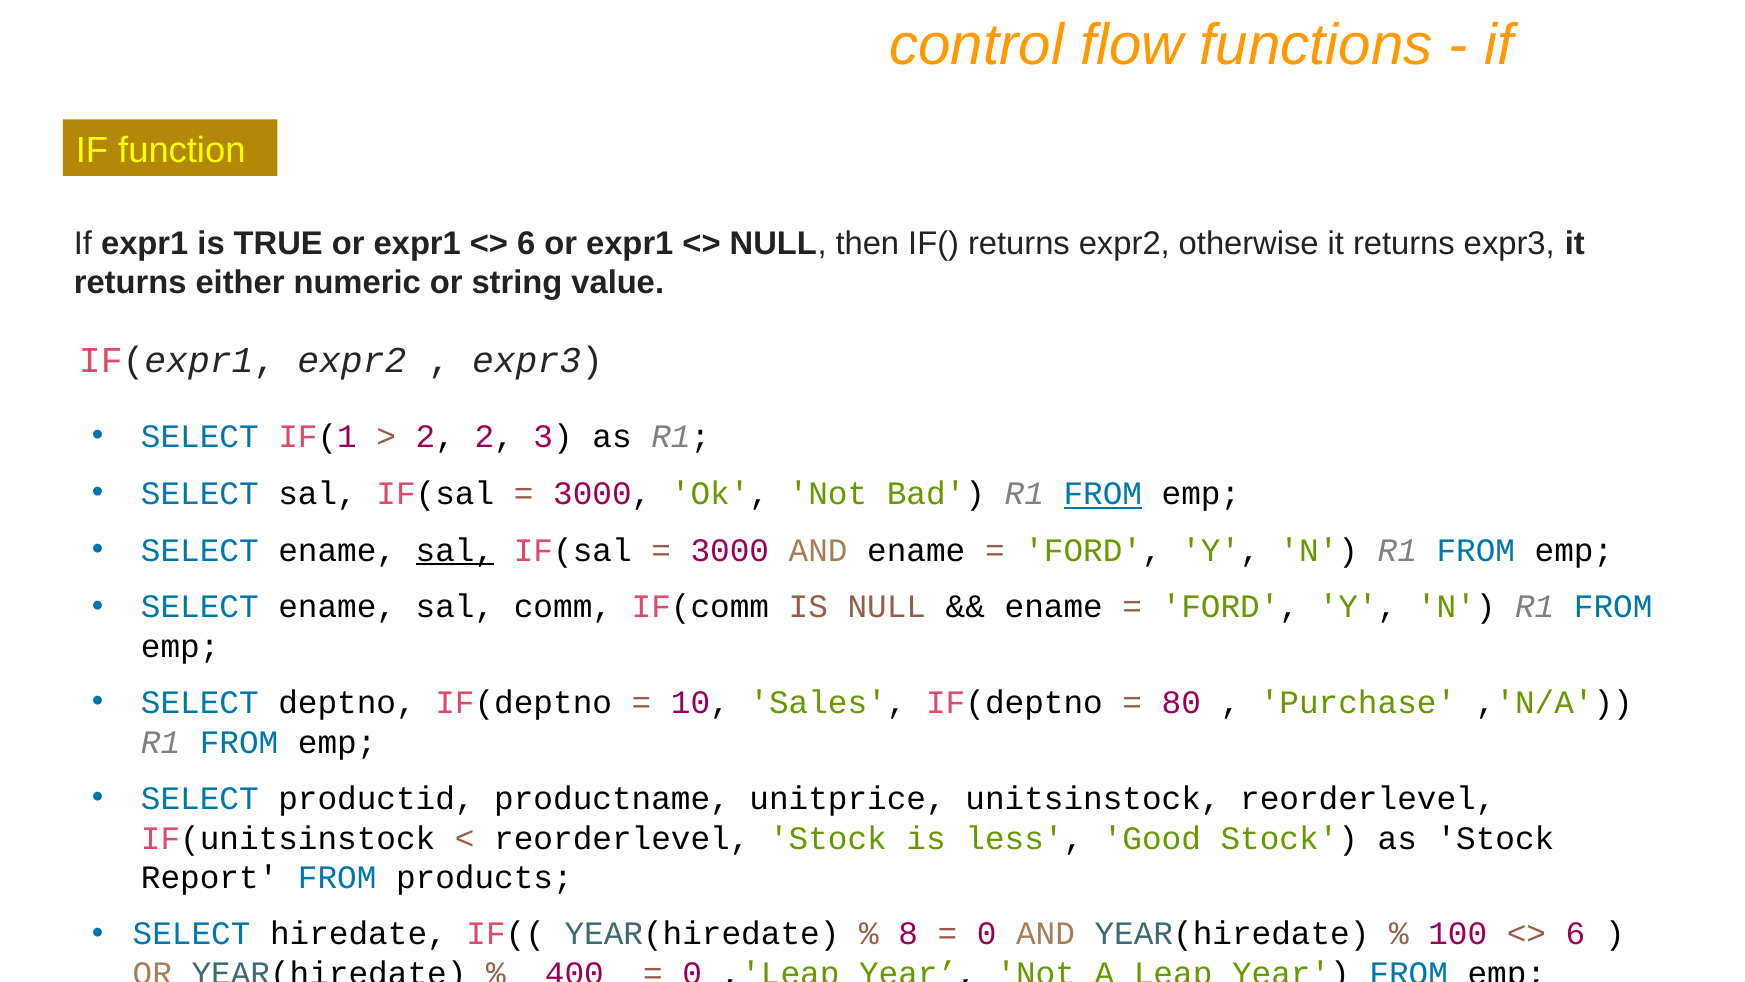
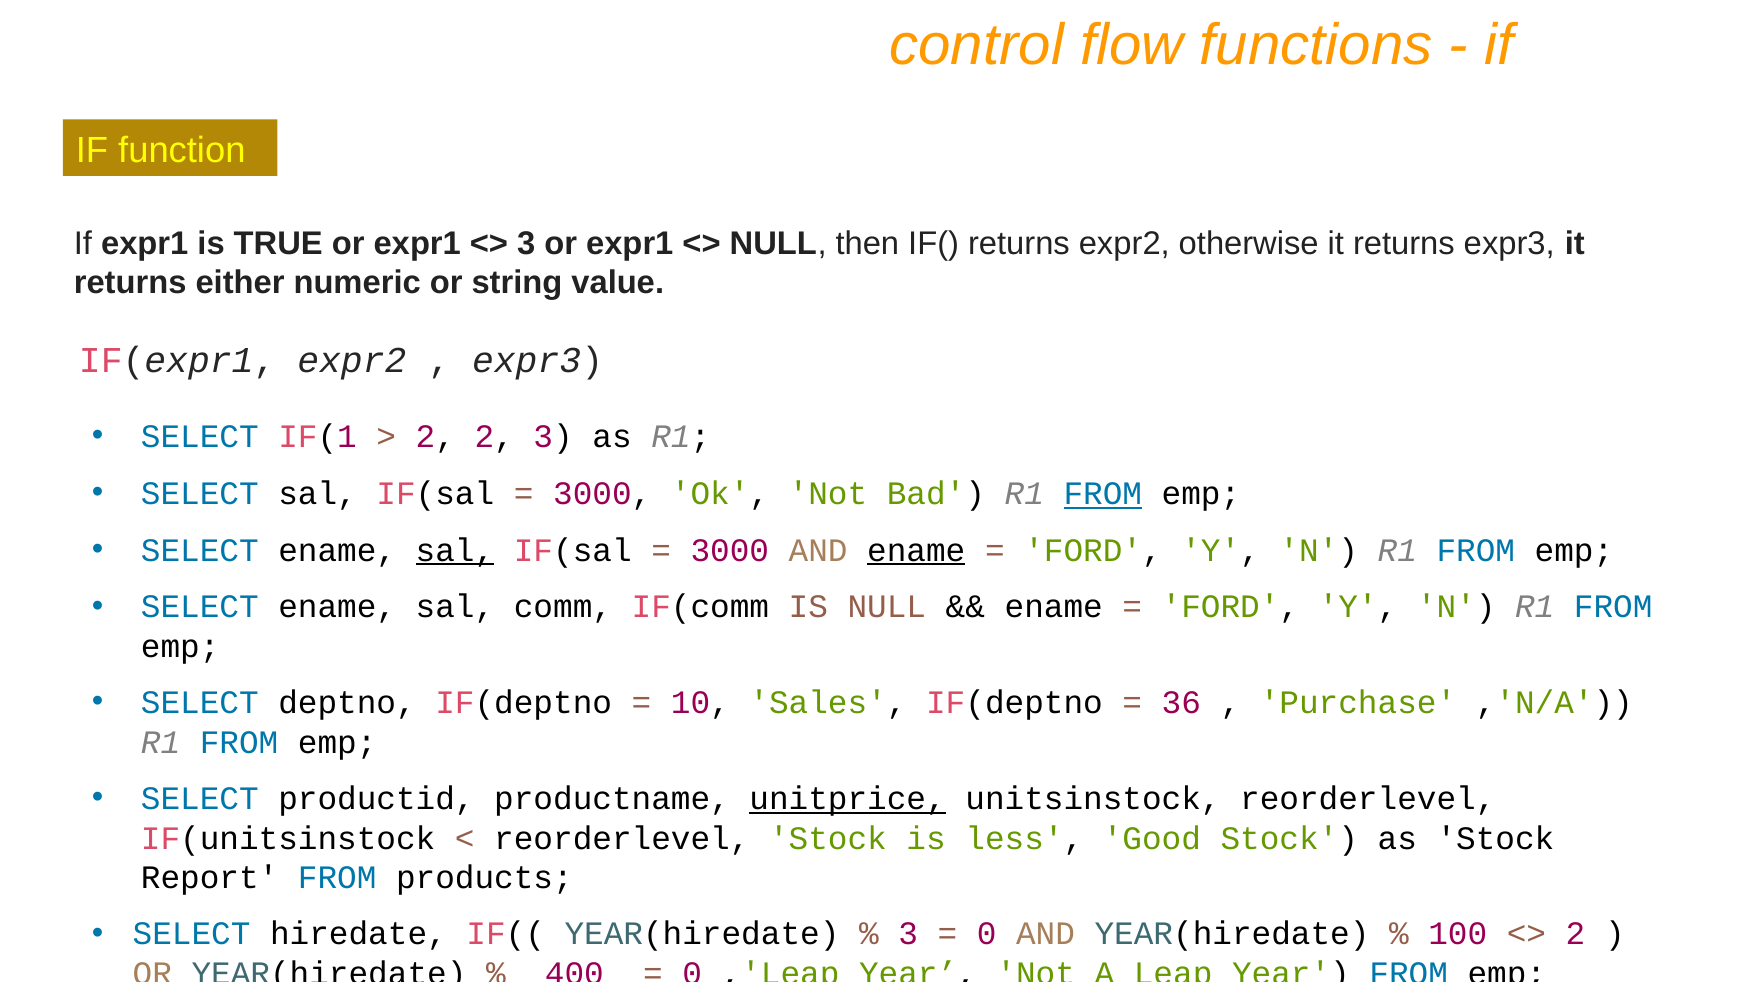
6 at (526, 244): 6 -> 3
ename at (916, 550) underline: none -> present
80: 80 -> 36
unitprice underline: none -> present
8 at (908, 934): 8 -> 3
6 at (1576, 934): 6 -> 2
